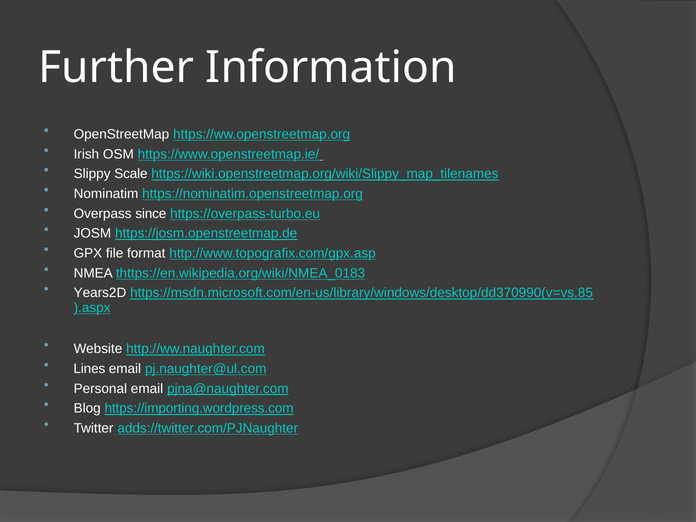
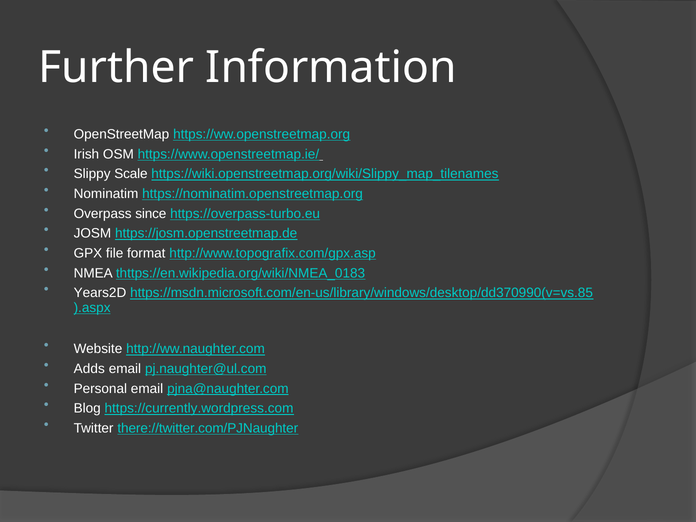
Lines: Lines -> Adds
https://importing.wordpress.com: https://importing.wordpress.com -> https://currently.wordpress.com
adds://twitter.com/PJNaughter: adds://twitter.com/PJNaughter -> there://twitter.com/PJNaughter
